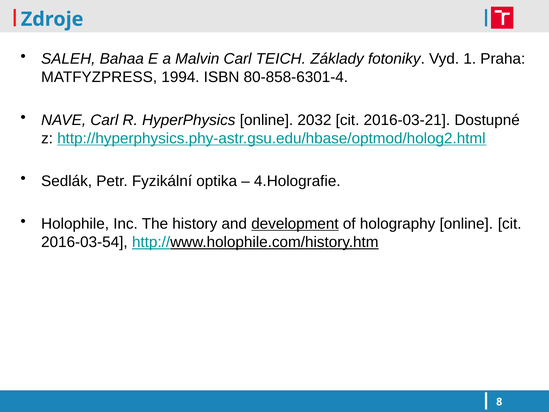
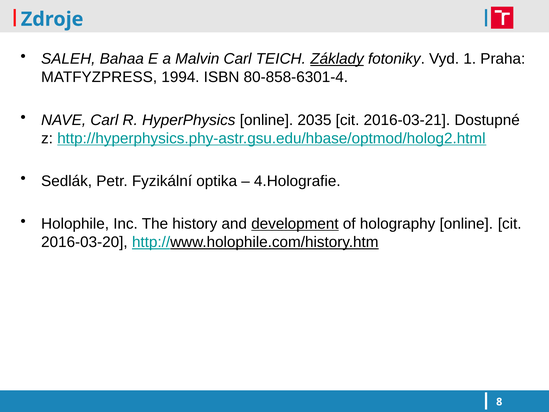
Základy underline: none -> present
2032: 2032 -> 2035
2016-03-54: 2016-03-54 -> 2016-03-20
